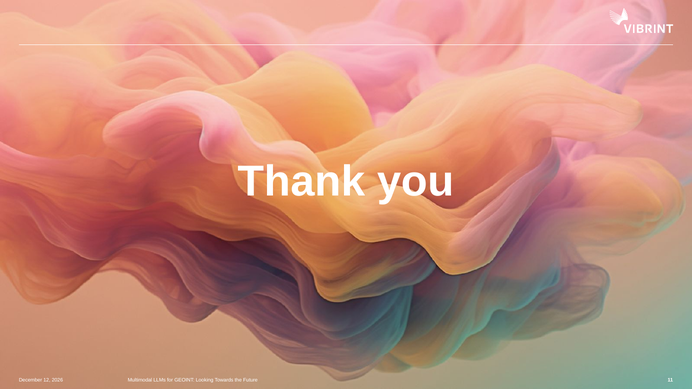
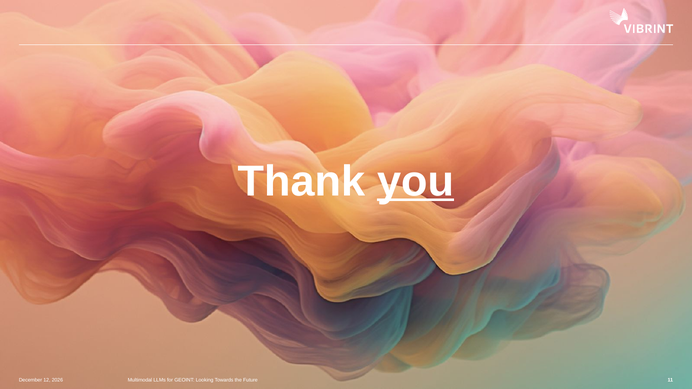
you underline: none -> present
